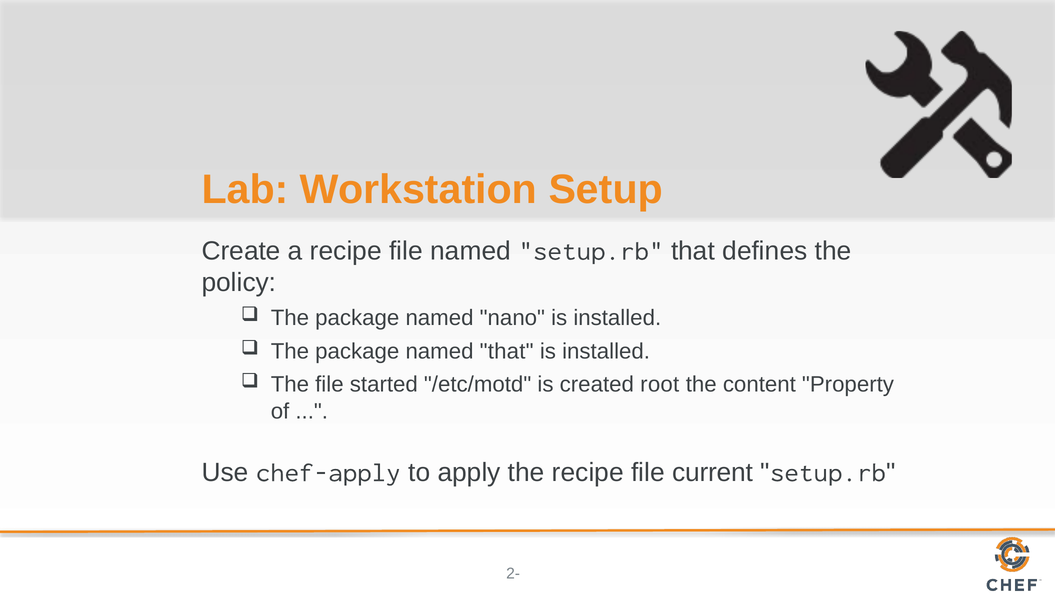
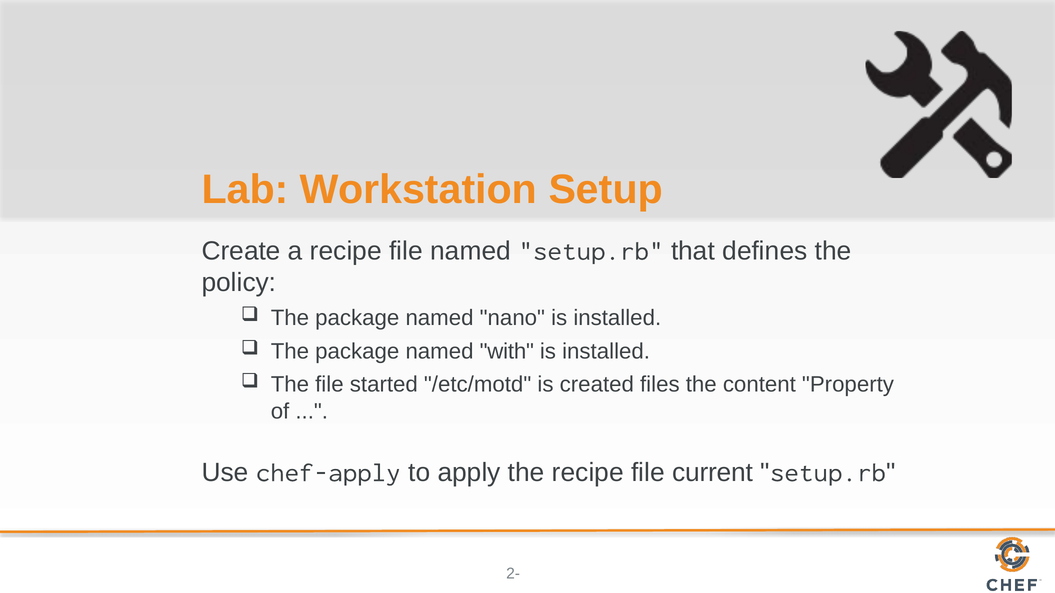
named that: that -> with
root: root -> files
